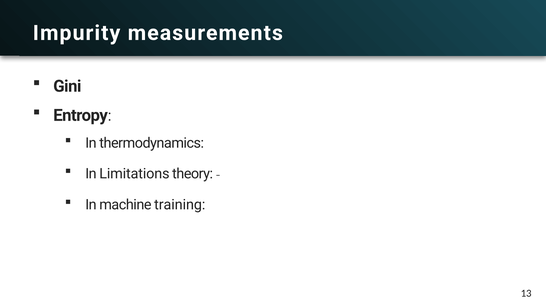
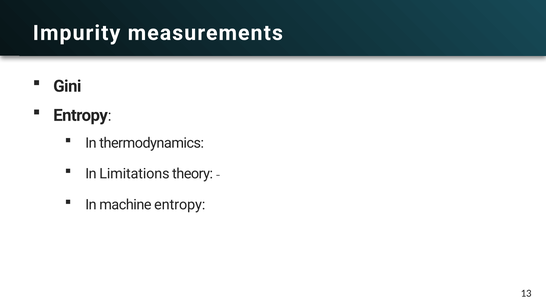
machine training: training -> entropy
